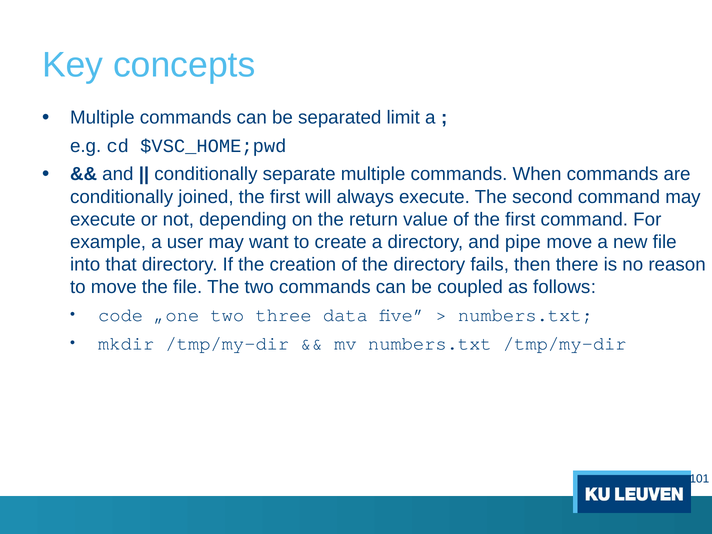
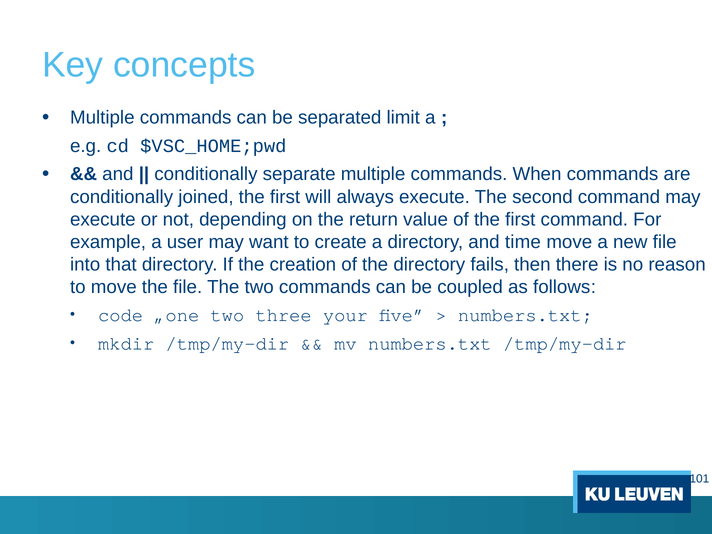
pipe: pipe -> time
data: data -> your
